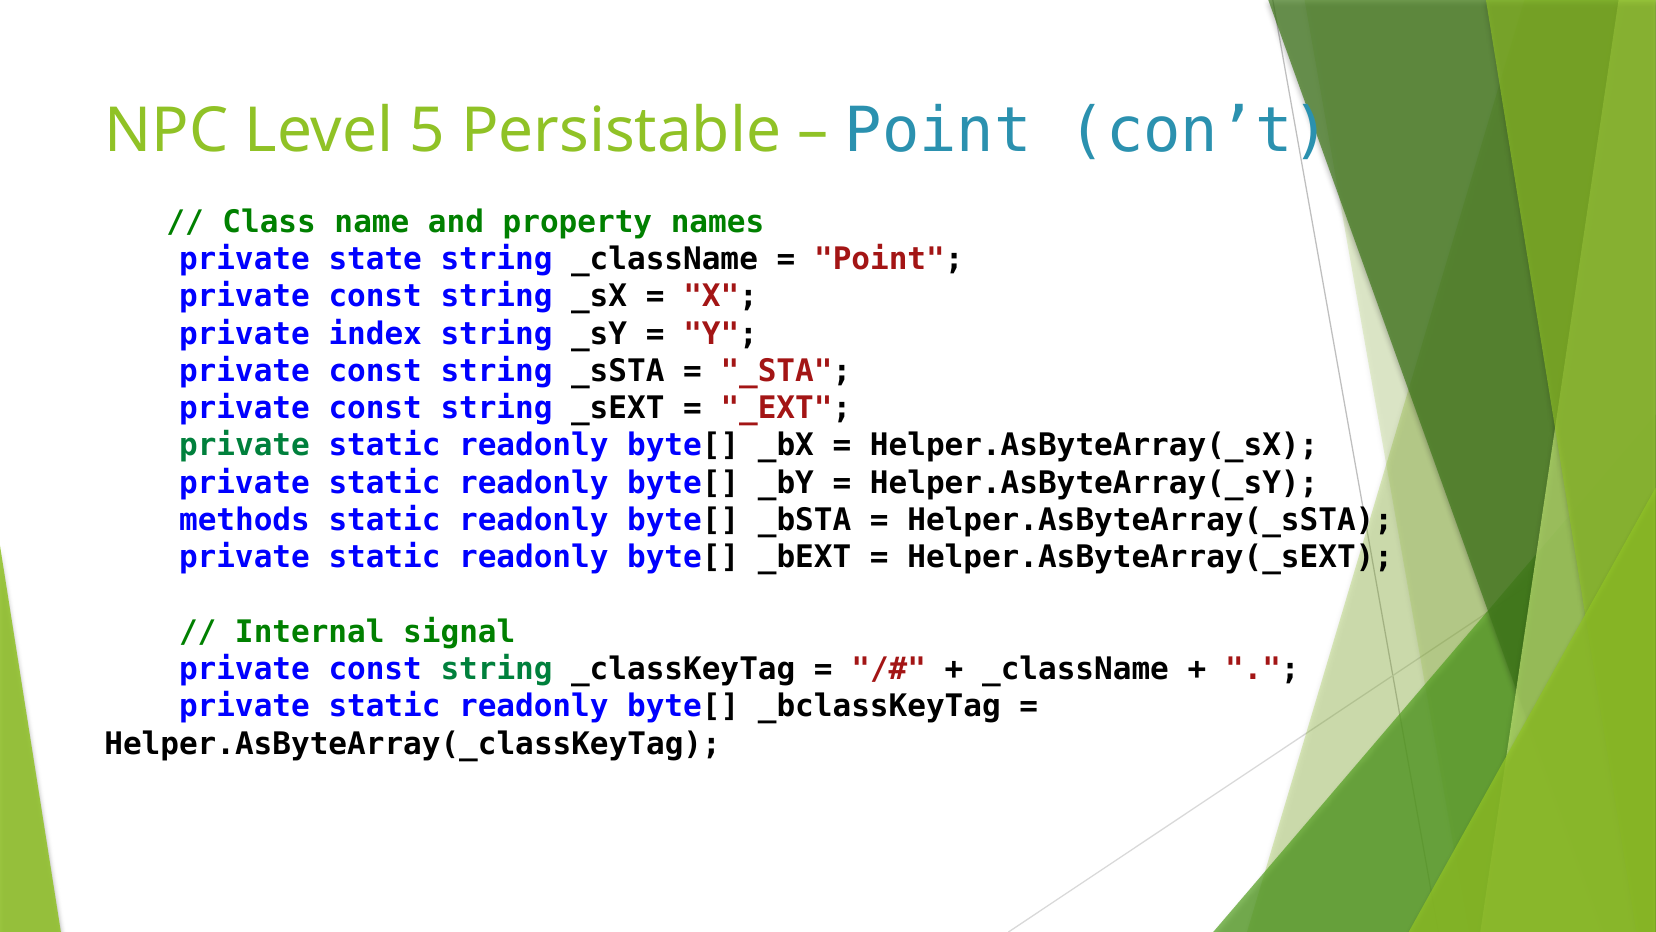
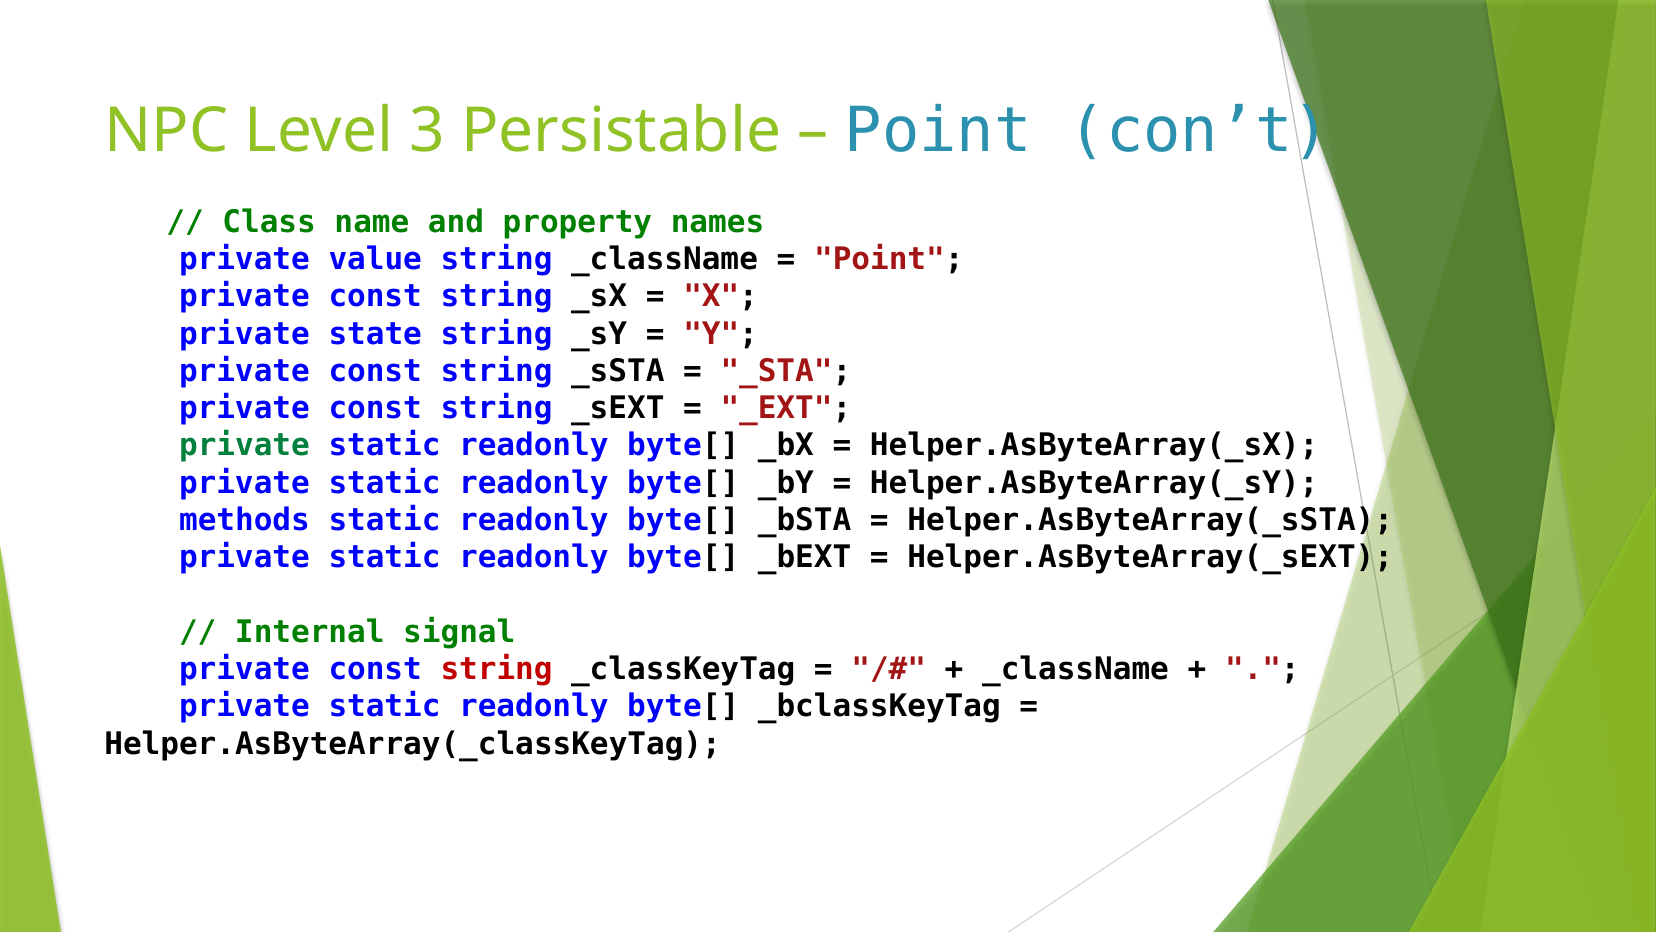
5: 5 -> 3
state: state -> value
index: index -> state
string at (497, 669) colour: green -> red
